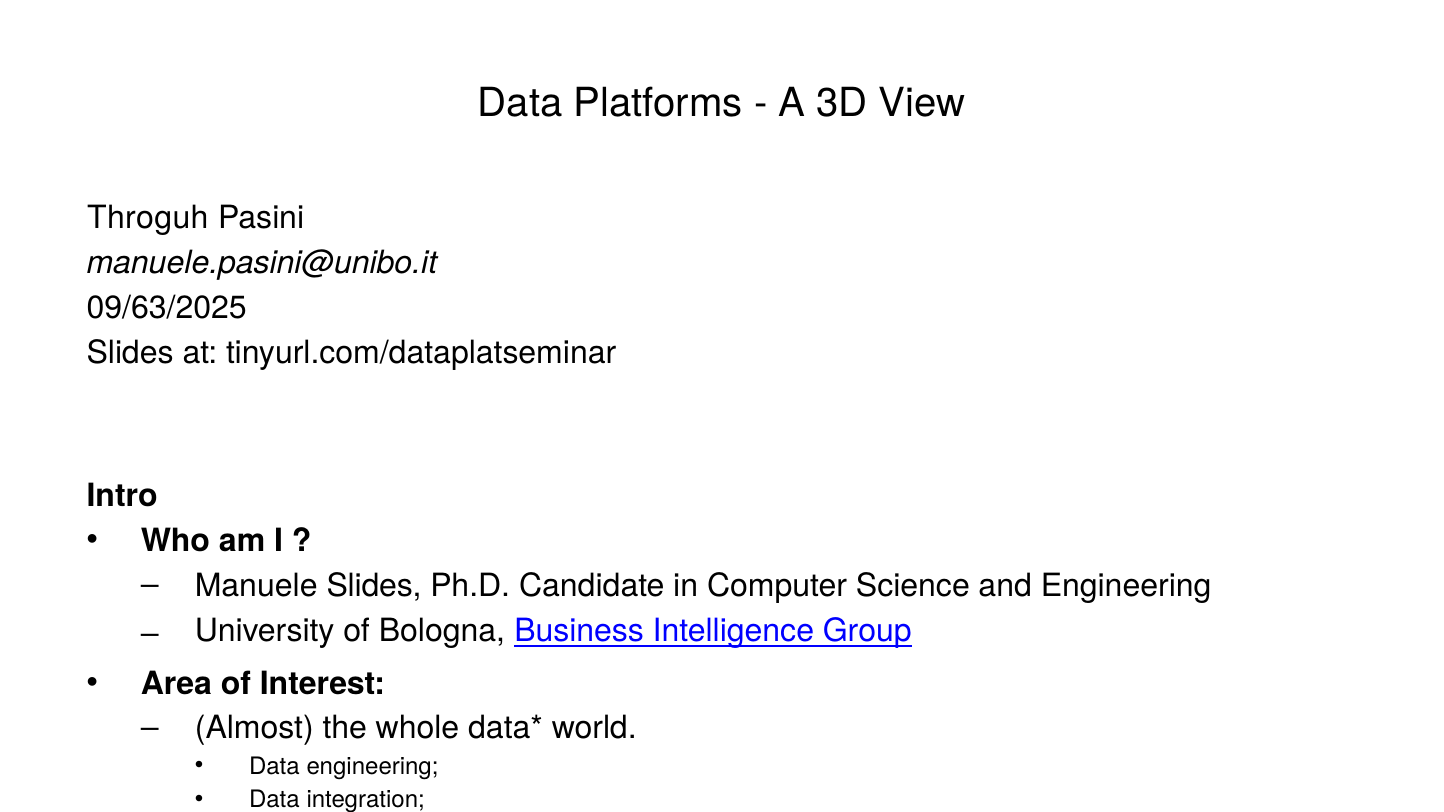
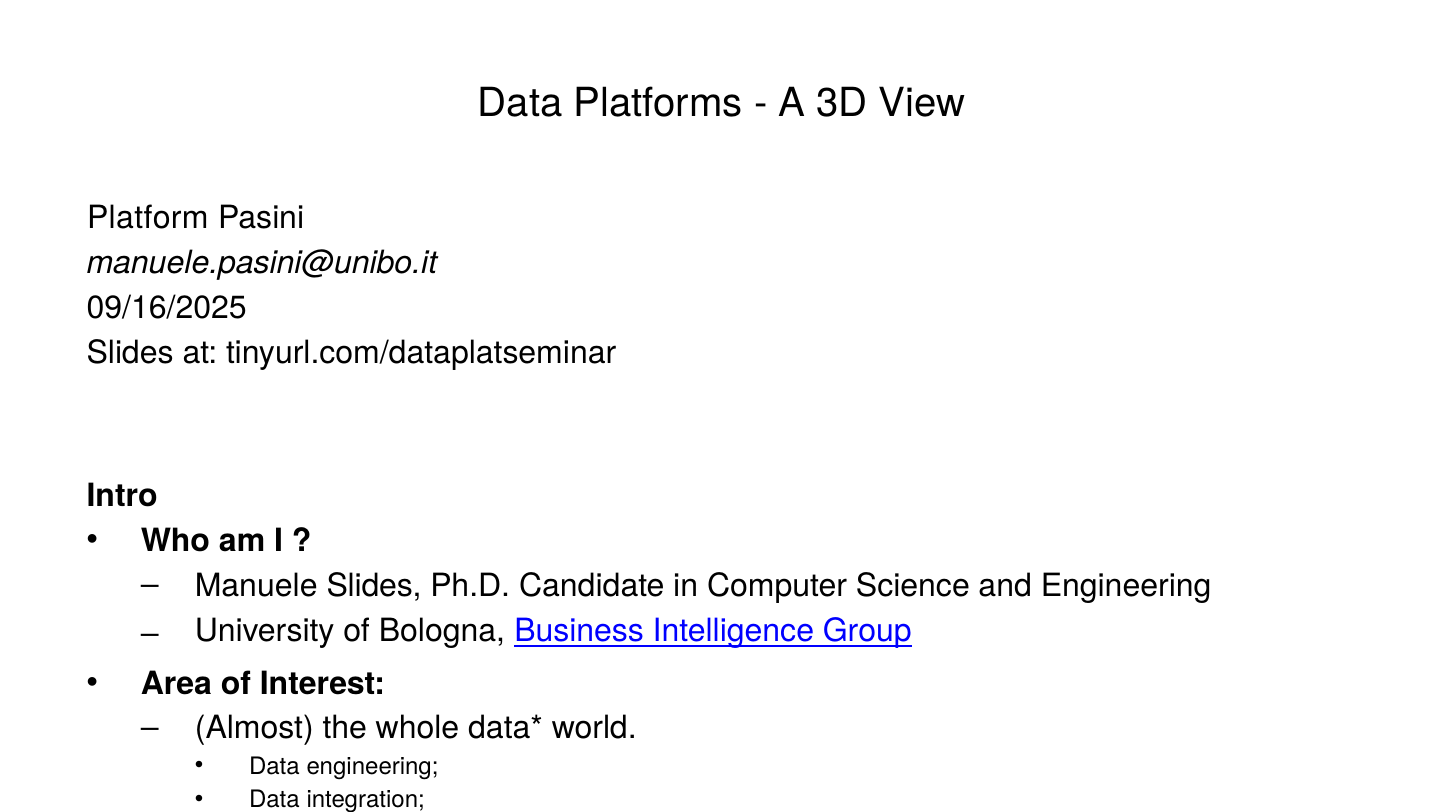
Throguh at (148, 218): Throguh -> Platform
09/63/2025: 09/63/2025 -> 09/16/2025
